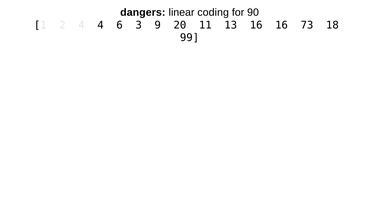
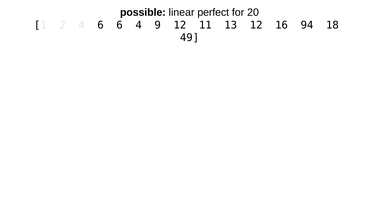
dangers: dangers -> possible
coding: coding -> perfect
90: 90 -> 20
4 4: 4 -> 6
6 3: 3 -> 4
9 20: 20 -> 12
13 16: 16 -> 12
73: 73 -> 94
99: 99 -> 49
